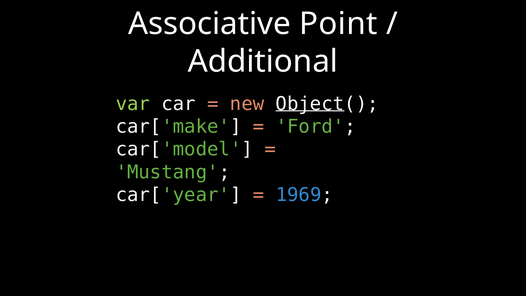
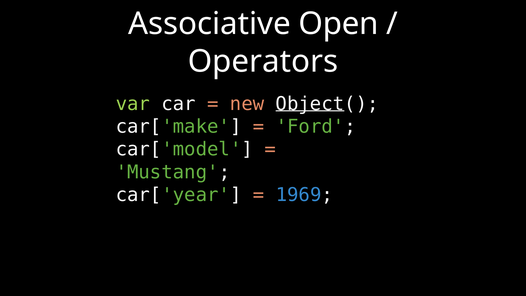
Point: Point -> Open
Additional: Additional -> Operators
